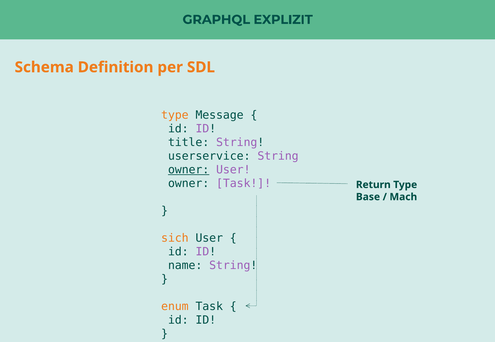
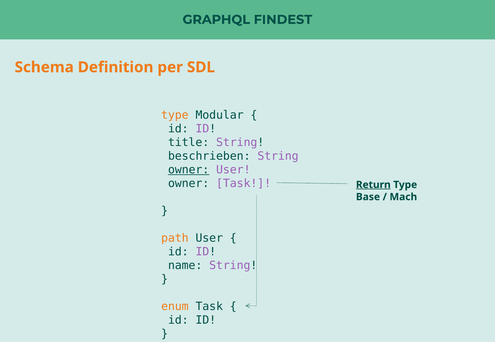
EXPLIZIT: EXPLIZIT -> FINDEST
Message: Message -> Modular
userservice: userservice -> beschrieben
Return underline: none -> present
sich: sich -> path
